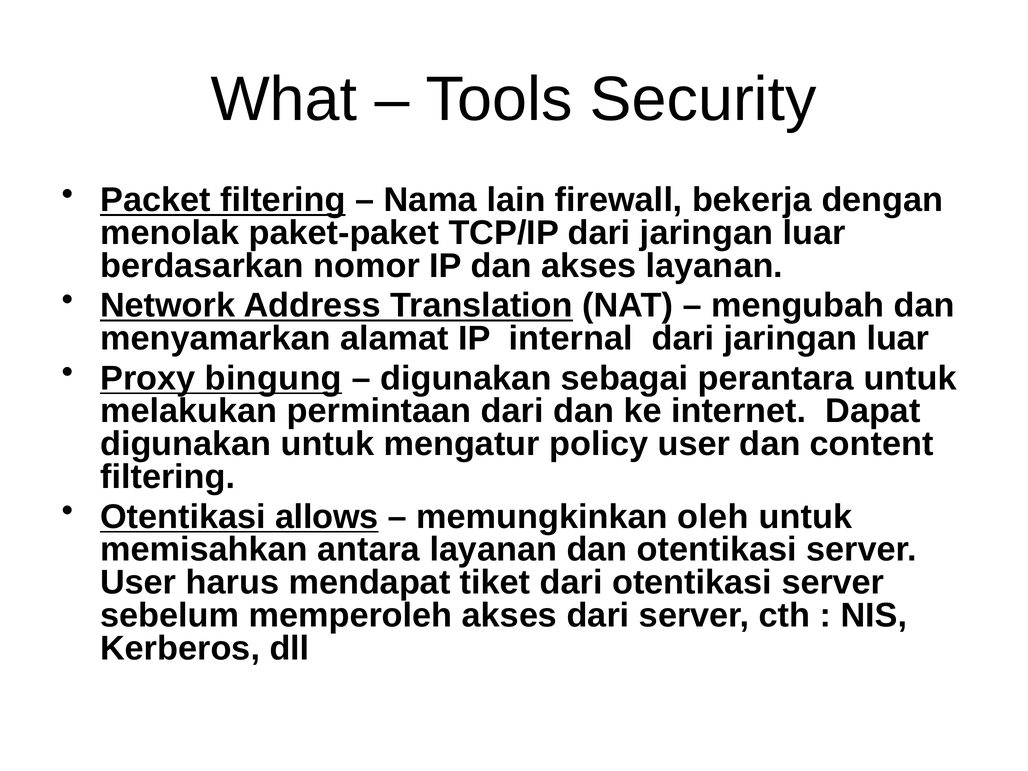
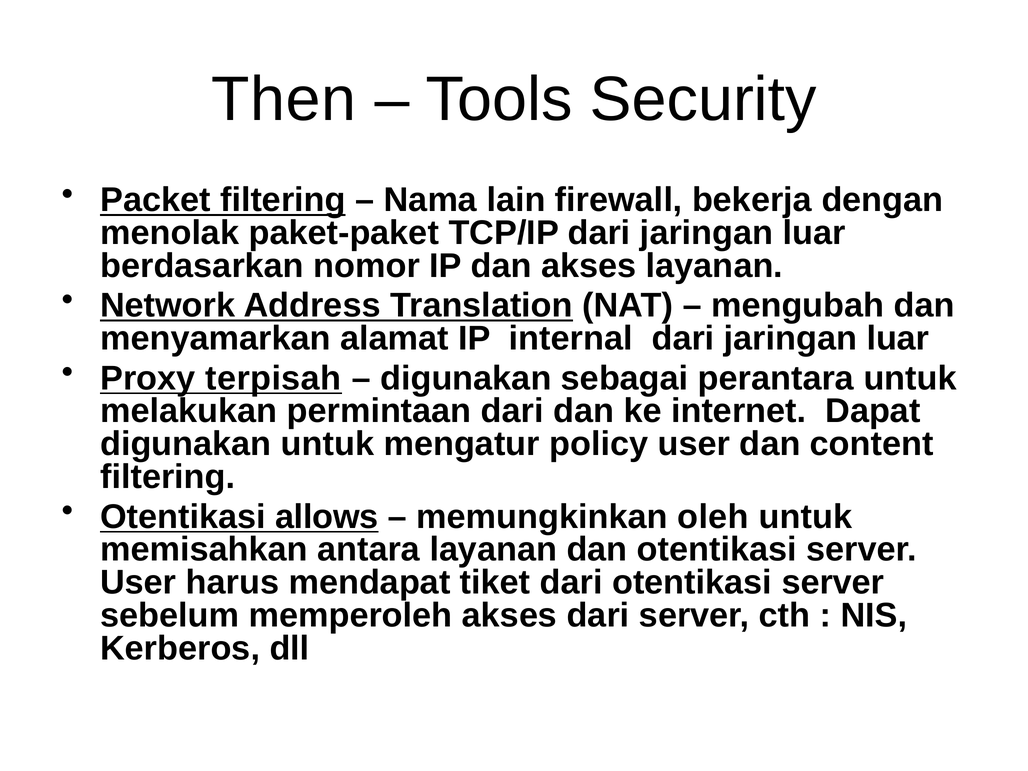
What: What -> Then
bingung: bingung -> terpisah
